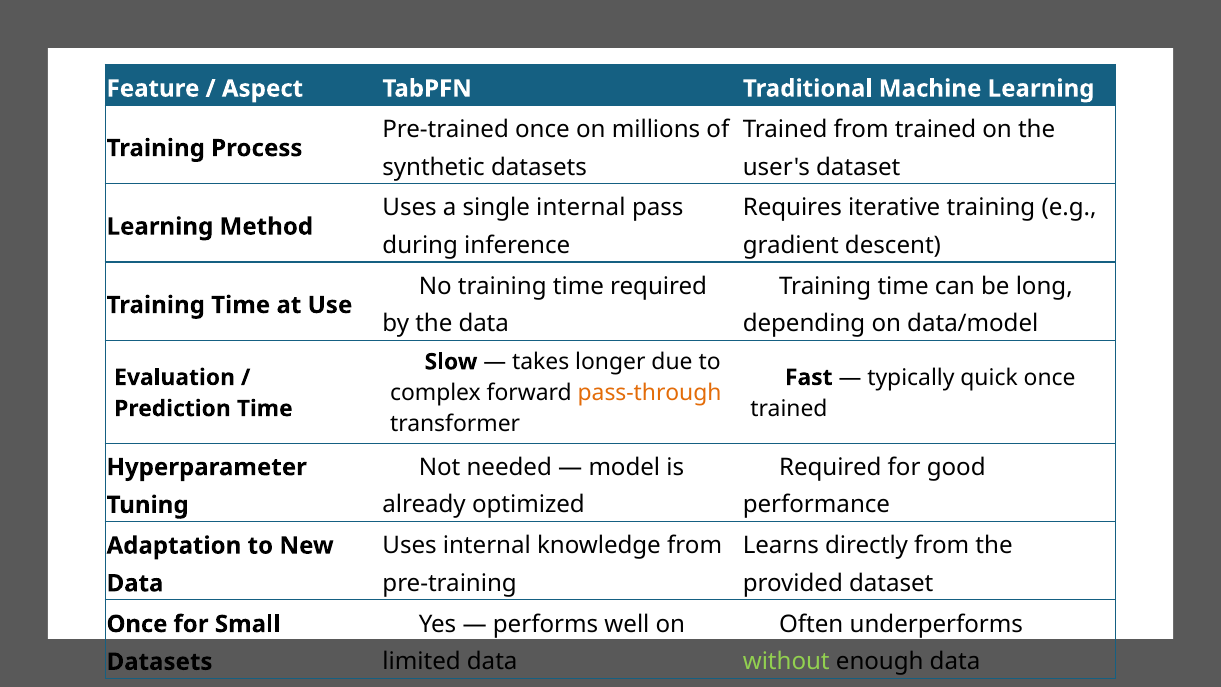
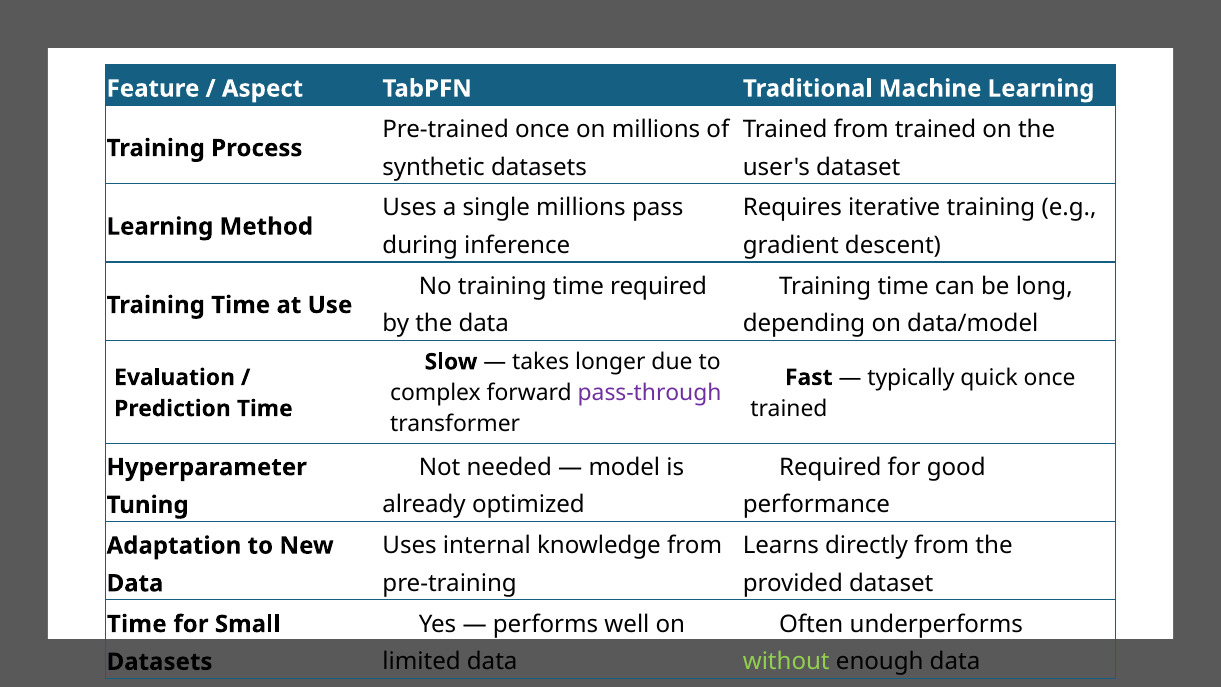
single internal: internal -> millions
pass-through colour: orange -> purple
Once at (137, 624): Once -> Time
